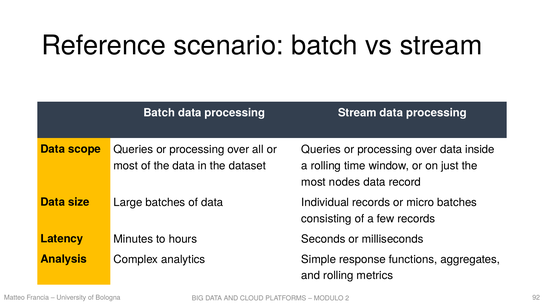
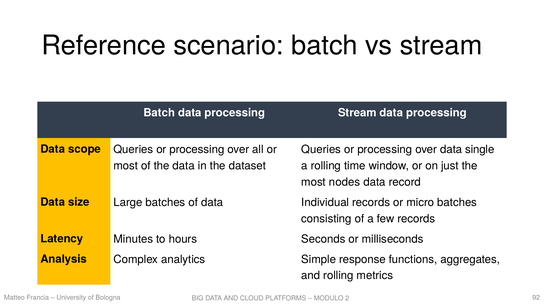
inside: inside -> single
